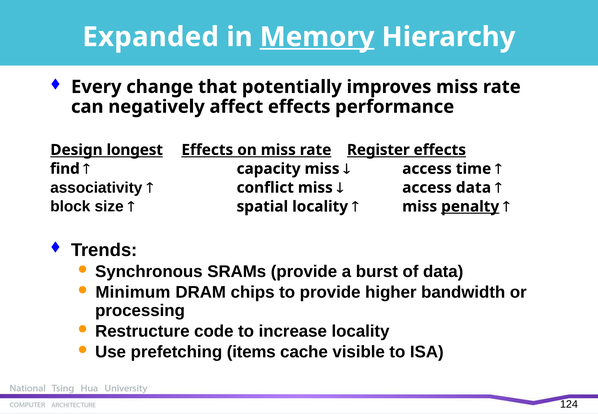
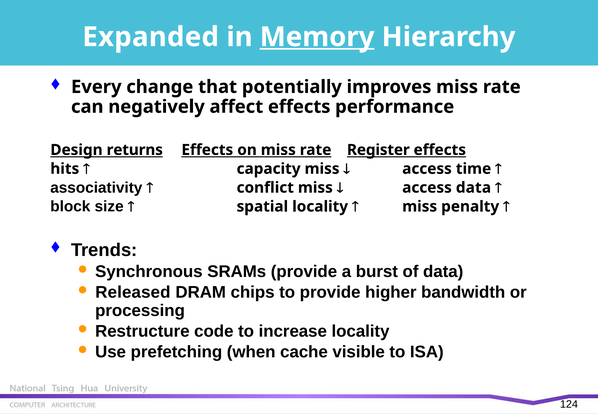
longest: longest -> returns
find: find -> hits
penalty underline: present -> none
Minimum: Minimum -> Released
items: items -> when
